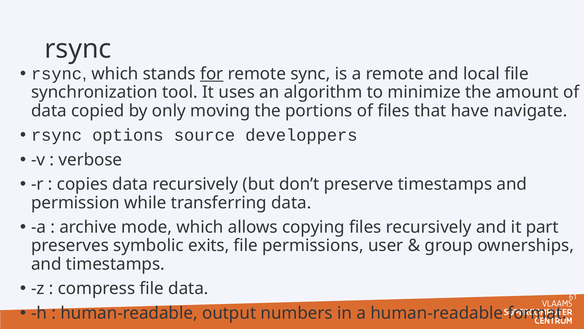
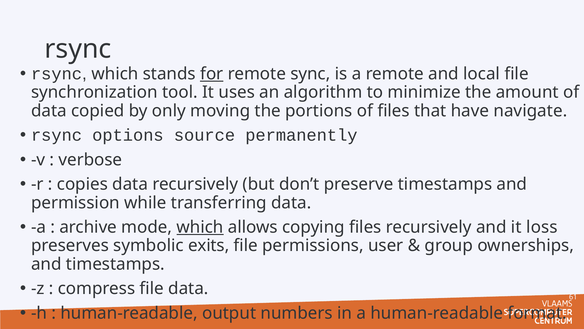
developpers: developpers -> permanently
which at (200, 227) underline: none -> present
part: part -> loss
